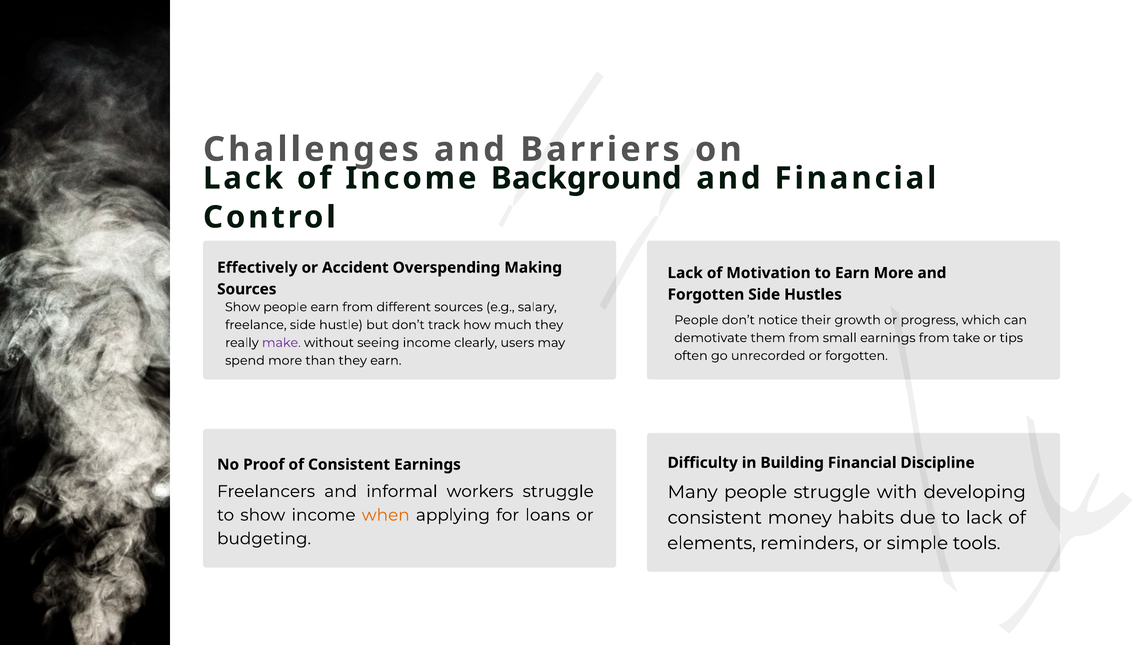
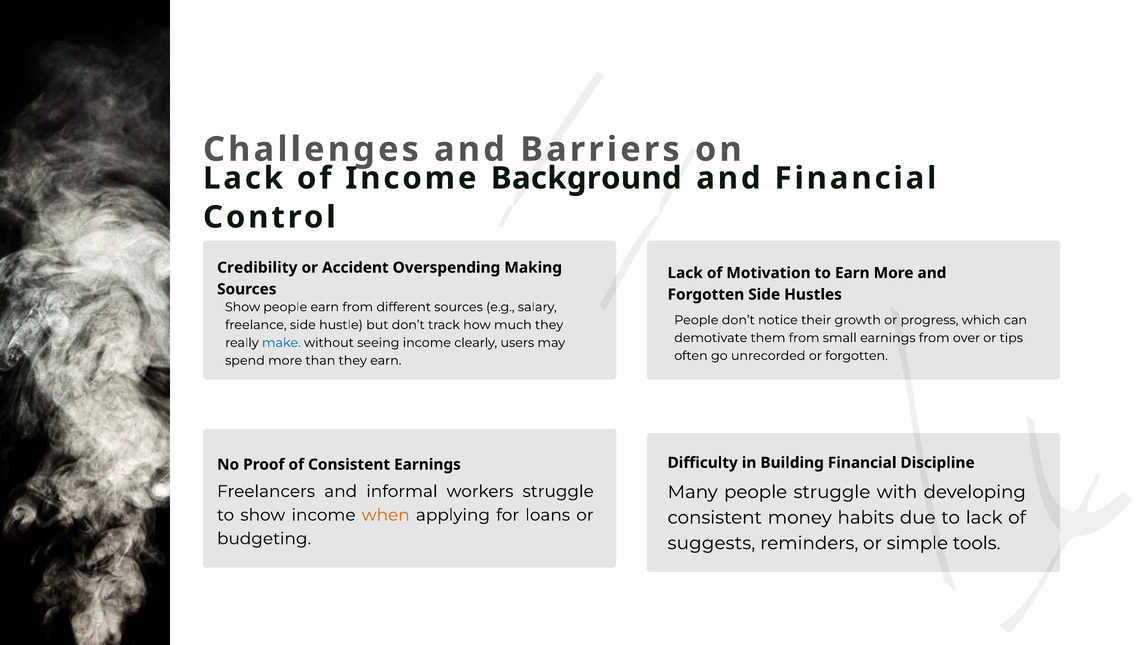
Effectively: Effectively -> Credibility
take: take -> over
make colour: purple -> blue
elements: elements -> suggests
